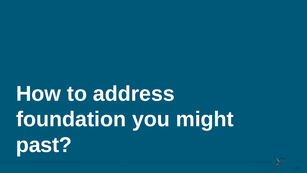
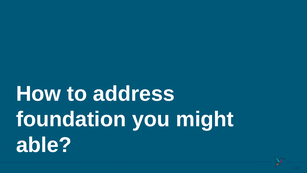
past: past -> able
